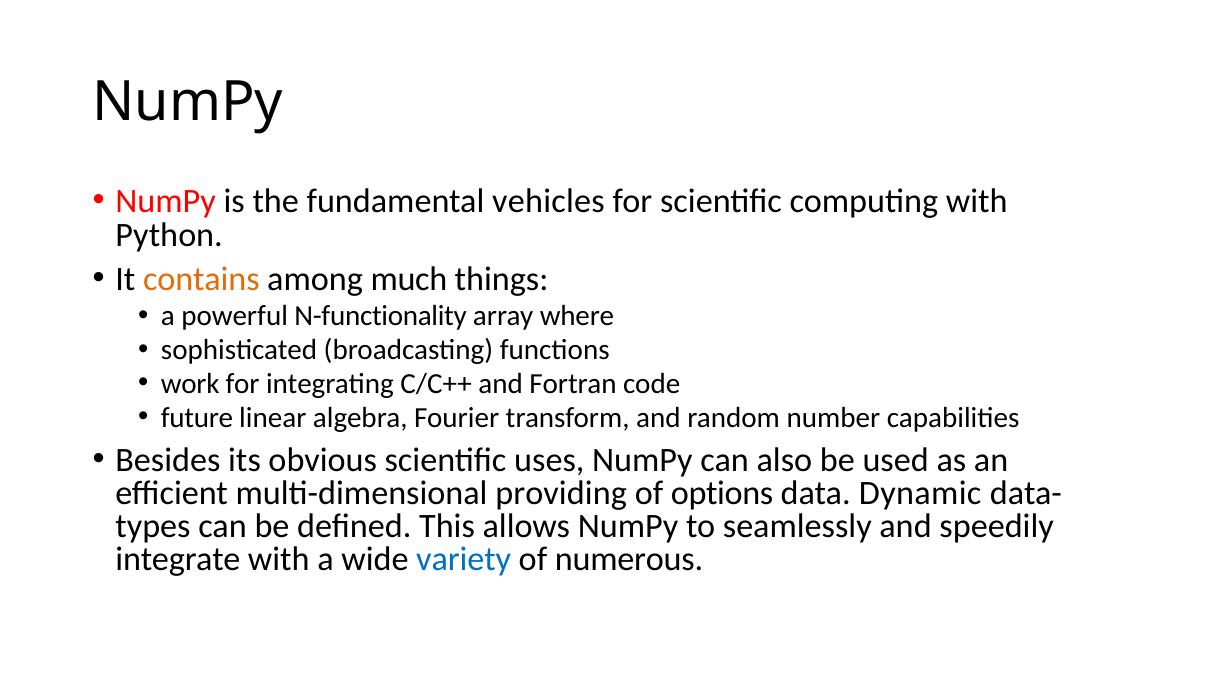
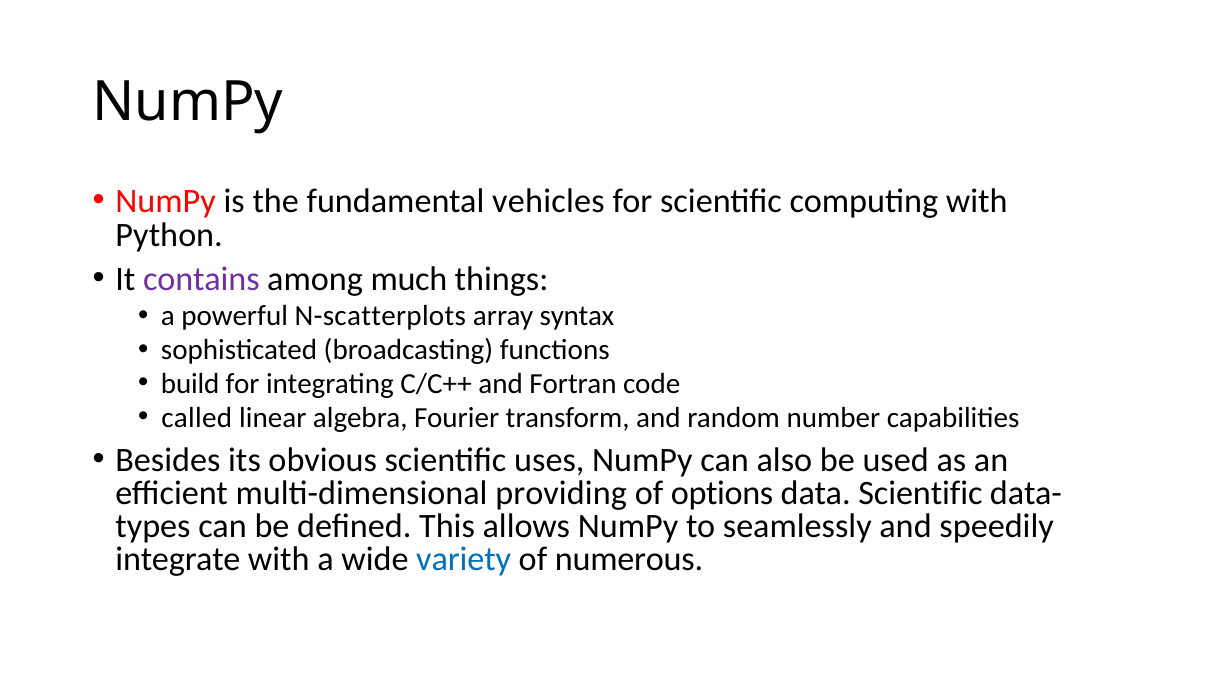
contains colour: orange -> purple
N-functionality: N-functionality -> N-scatterplots
where: where -> syntax
work: work -> build
future: future -> called
data Dynamic: Dynamic -> Scientific
